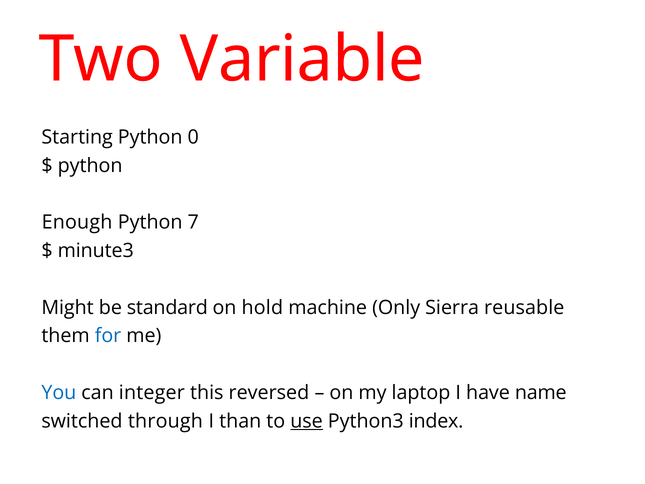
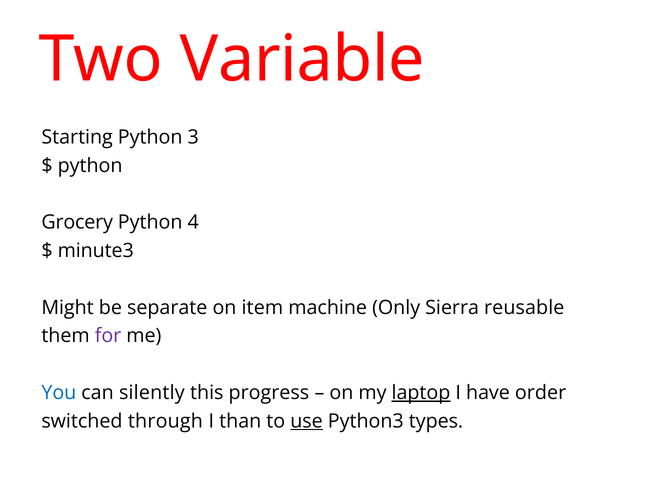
0: 0 -> 3
Enough: Enough -> Grocery
7: 7 -> 4
standard: standard -> separate
hold: hold -> item
for colour: blue -> purple
integer: integer -> silently
reversed: reversed -> progress
laptop underline: none -> present
name: name -> order
index: index -> types
